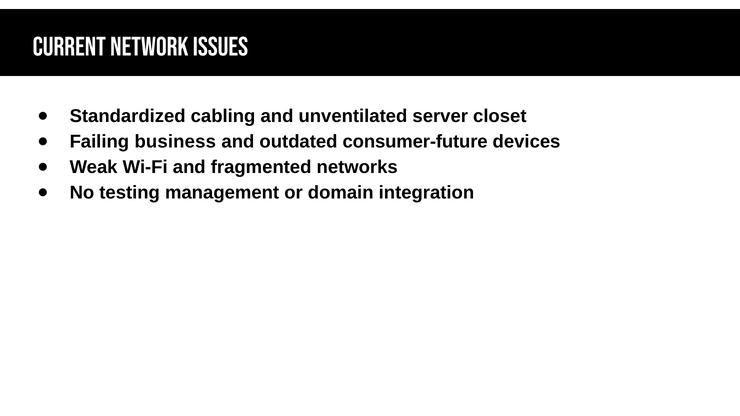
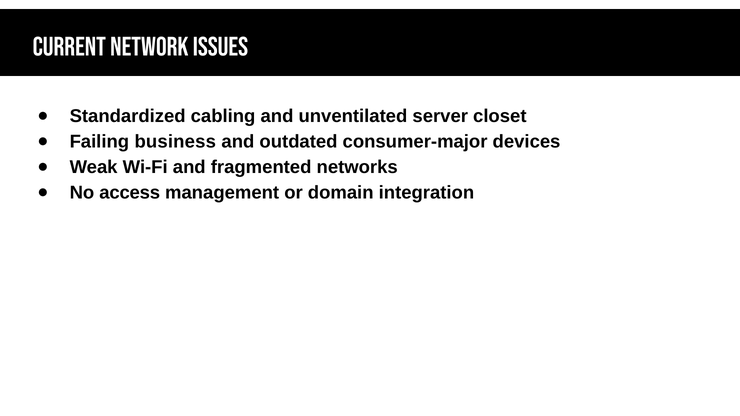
consumer-future: consumer-future -> consumer-major
testing: testing -> access
